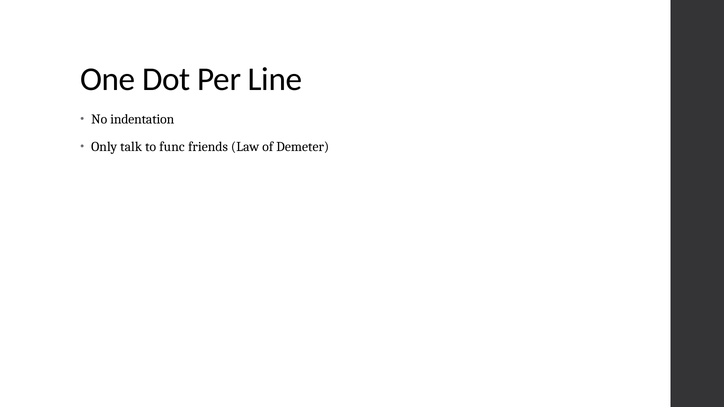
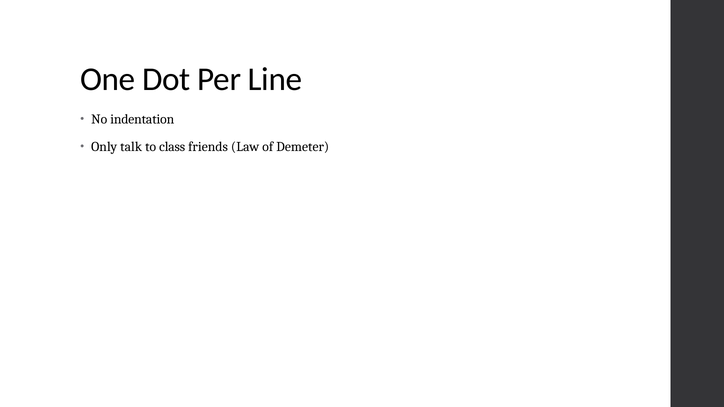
func: func -> class
